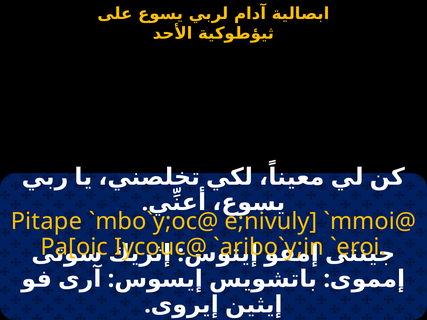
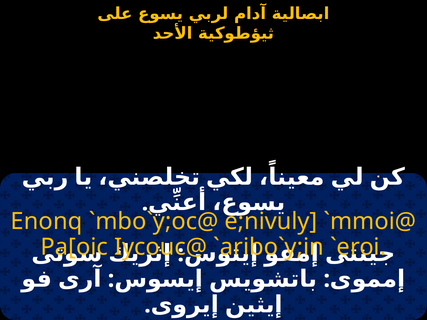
Pitape: Pitape -> Enonq
